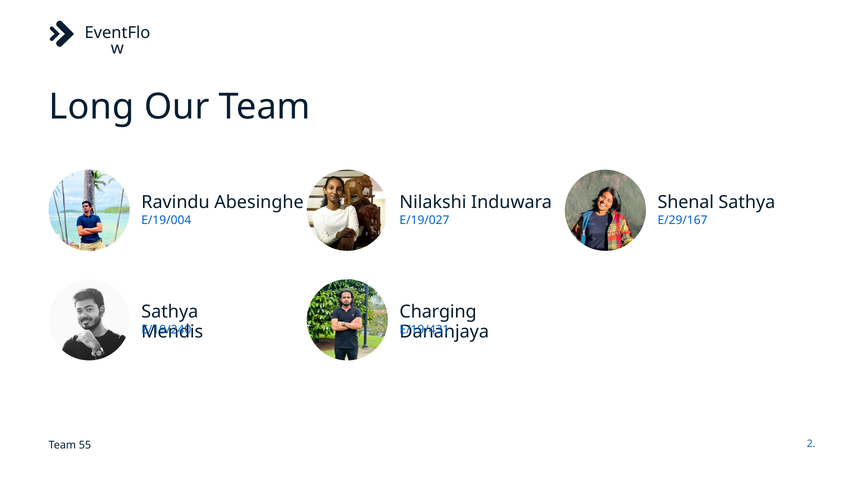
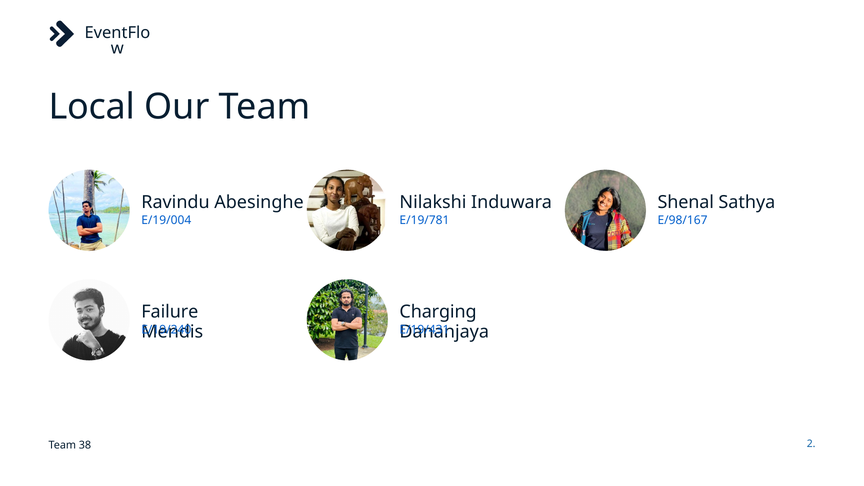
Long: Long -> Local
E/19/027: E/19/027 -> E/19/781
E/29/167: E/29/167 -> E/98/167
Sathya at (170, 312): Sathya -> Failure
55: 55 -> 38
